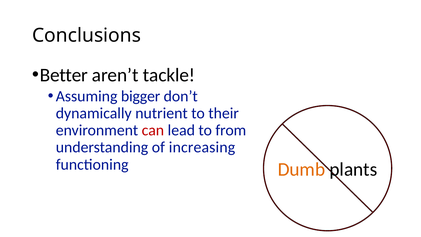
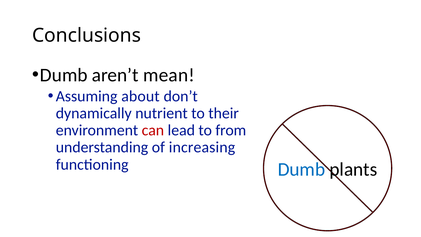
Better at (64, 75): Better -> Dumb
tackle: tackle -> mean
bigger: bigger -> about
Dumb at (301, 169) colour: orange -> blue
